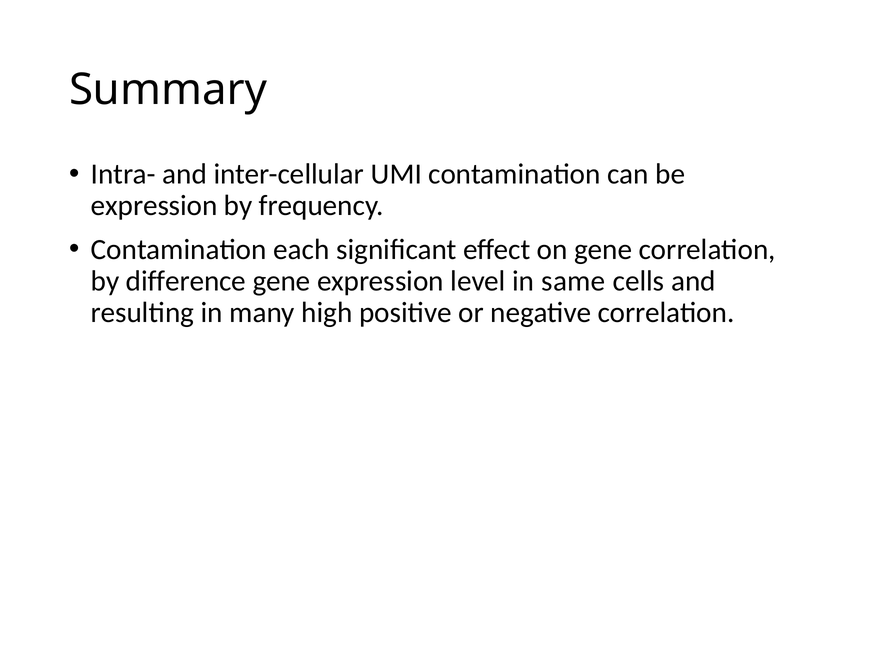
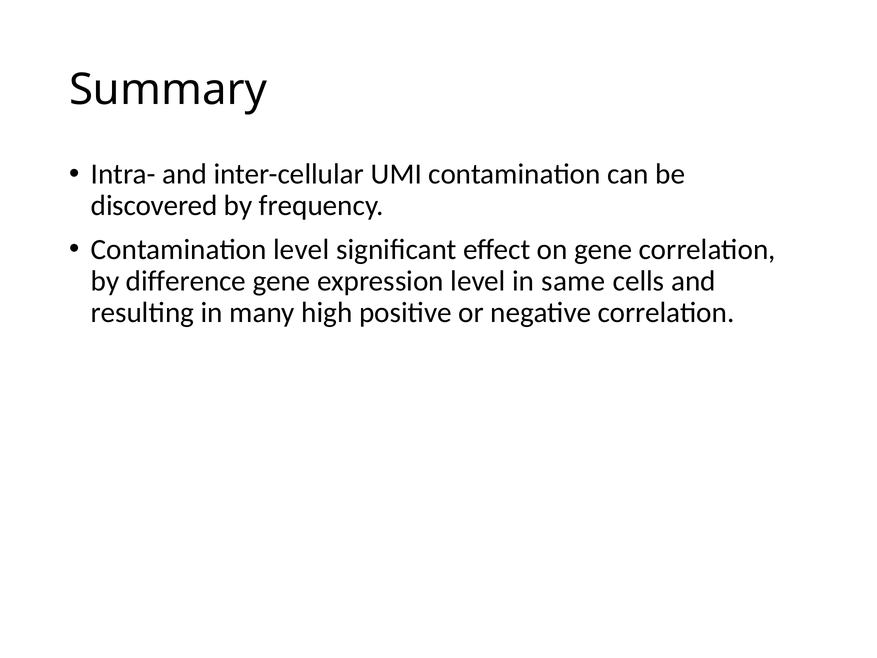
expression at (154, 206): expression -> discovered
Contamination each: each -> level
